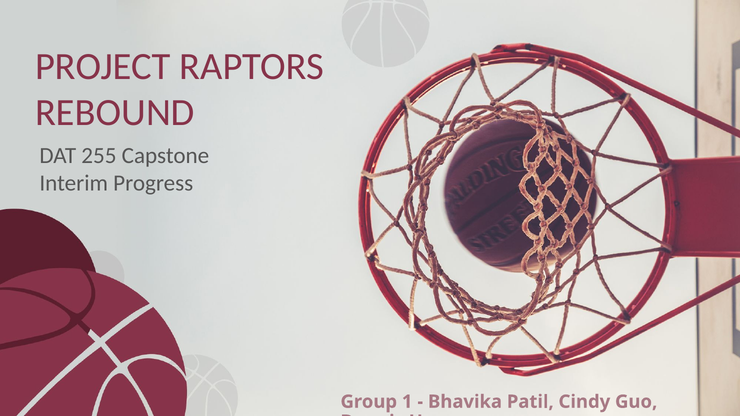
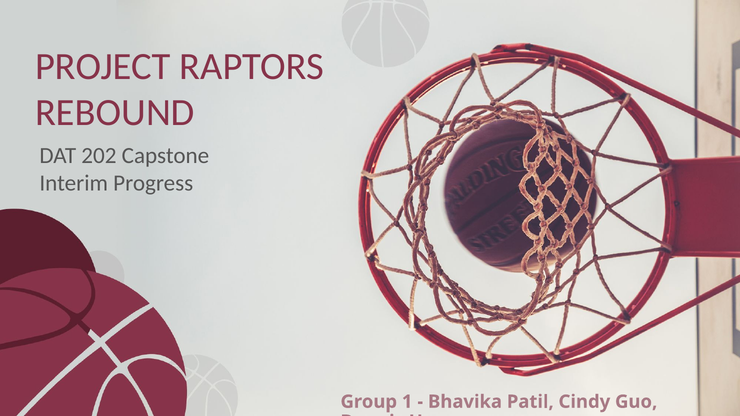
255: 255 -> 202
